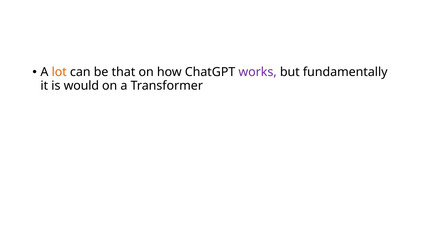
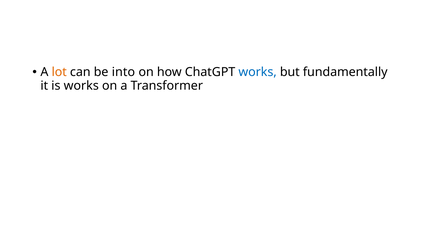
that: that -> into
works at (258, 72) colour: purple -> blue
is would: would -> works
